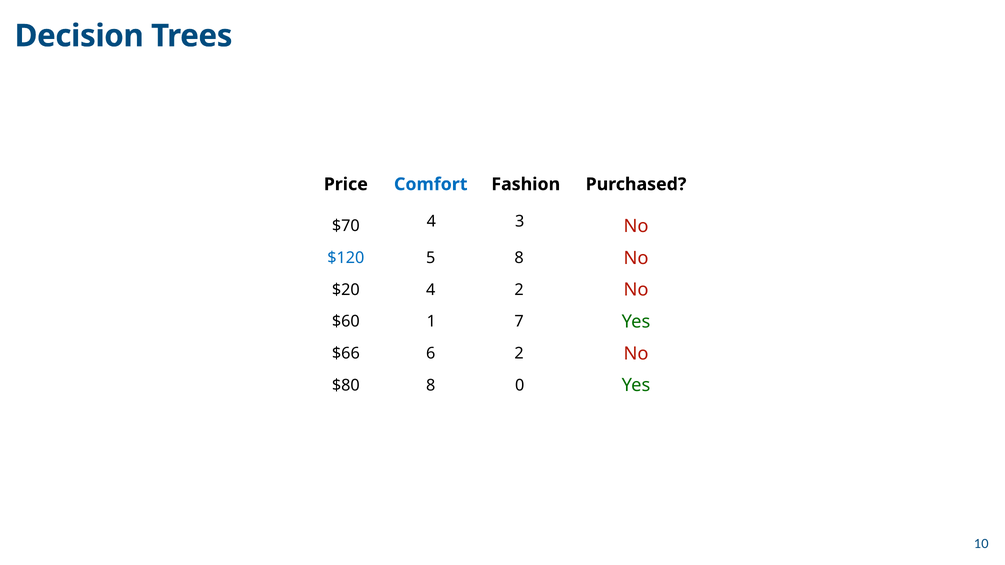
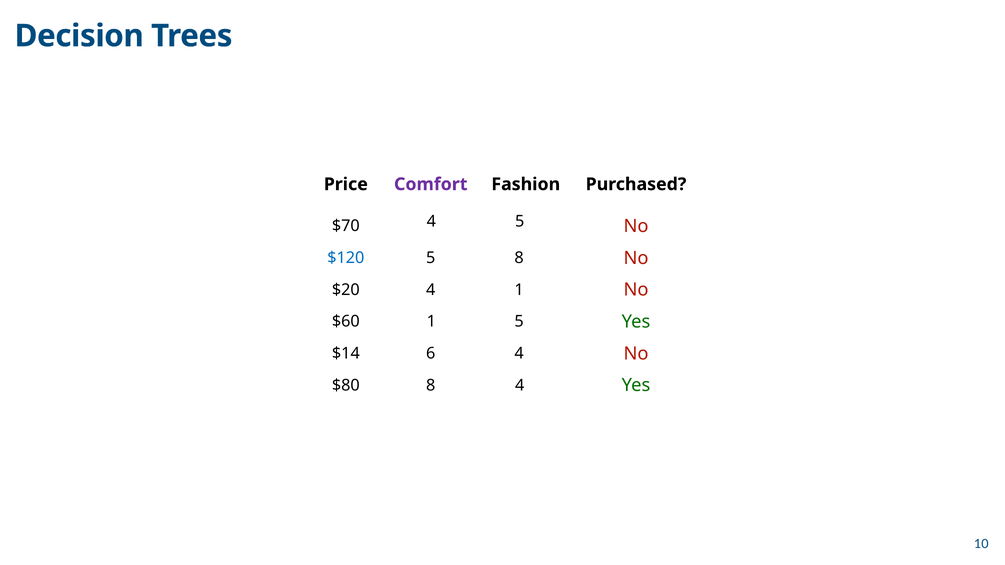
Comfort colour: blue -> purple
4 3: 3 -> 5
4 2: 2 -> 1
1 7: 7 -> 5
$66: $66 -> $14
6 2: 2 -> 4
8 0: 0 -> 4
